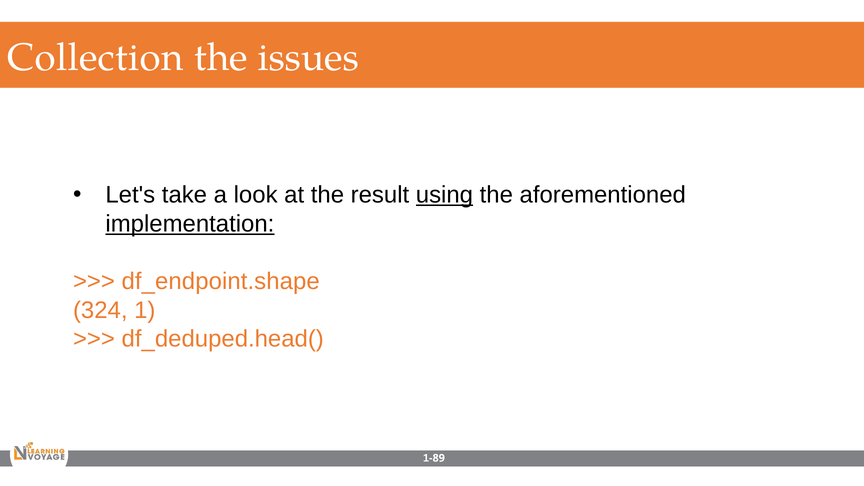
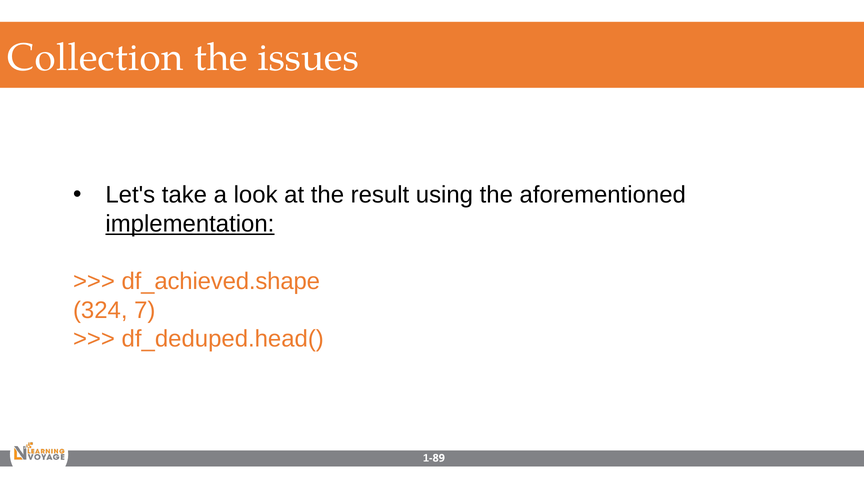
using underline: present -> none
df_endpoint.shape: df_endpoint.shape -> df_achieved.shape
1: 1 -> 7
